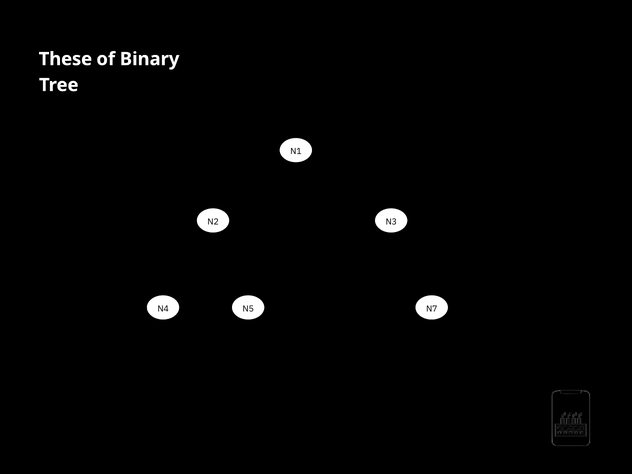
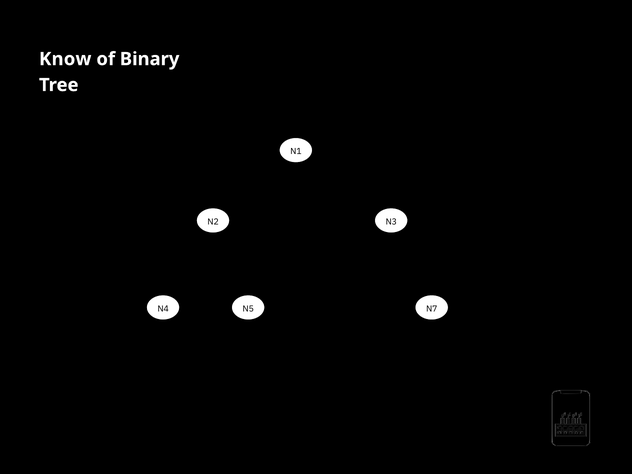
These: These -> Know
